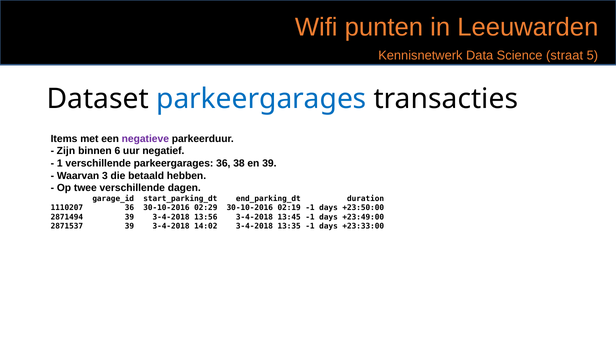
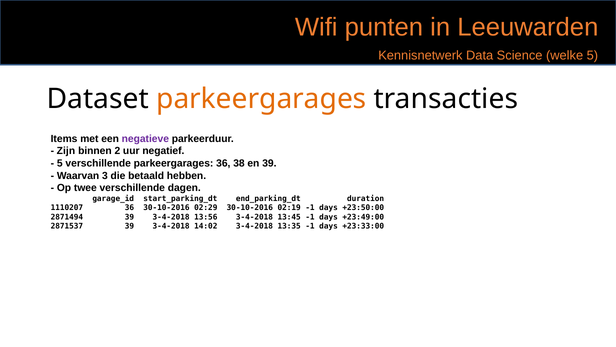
straat: straat -> welke
parkeergarages at (261, 99) colour: blue -> orange
6: 6 -> 2
1 at (60, 163): 1 -> 5
